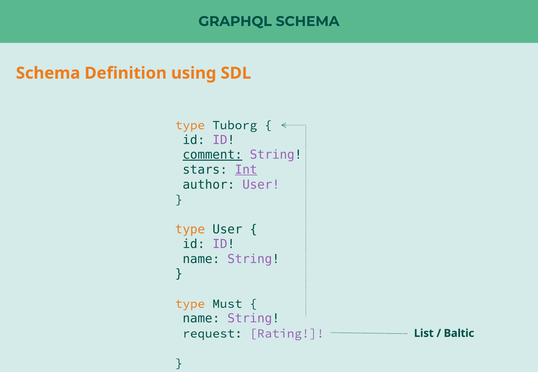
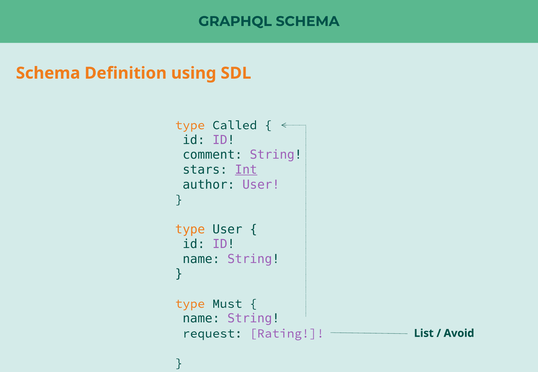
Tuborg: Tuborg -> Called
comment underline: present -> none
Baltic: Baltic -> Avoid
